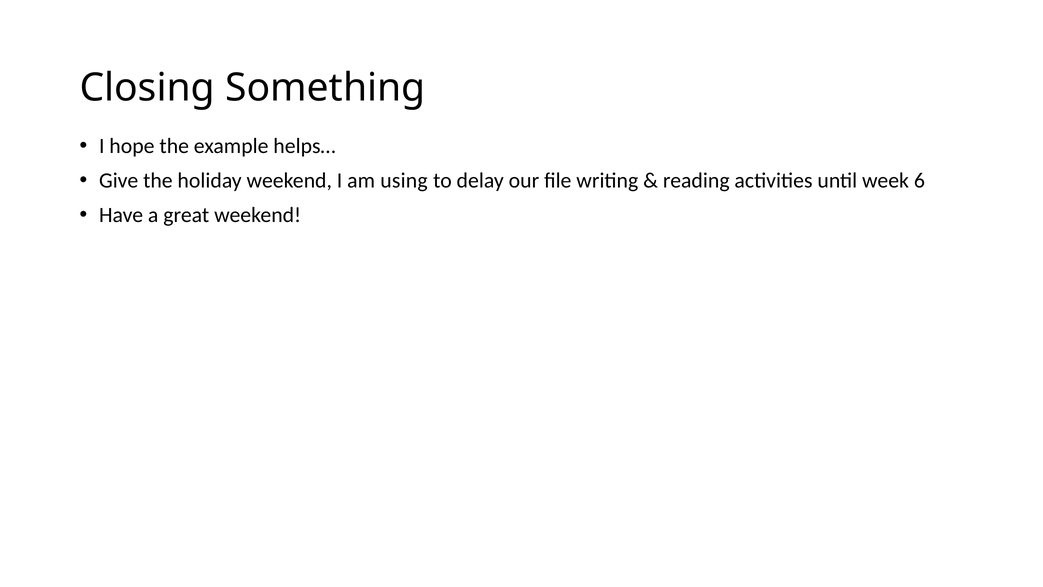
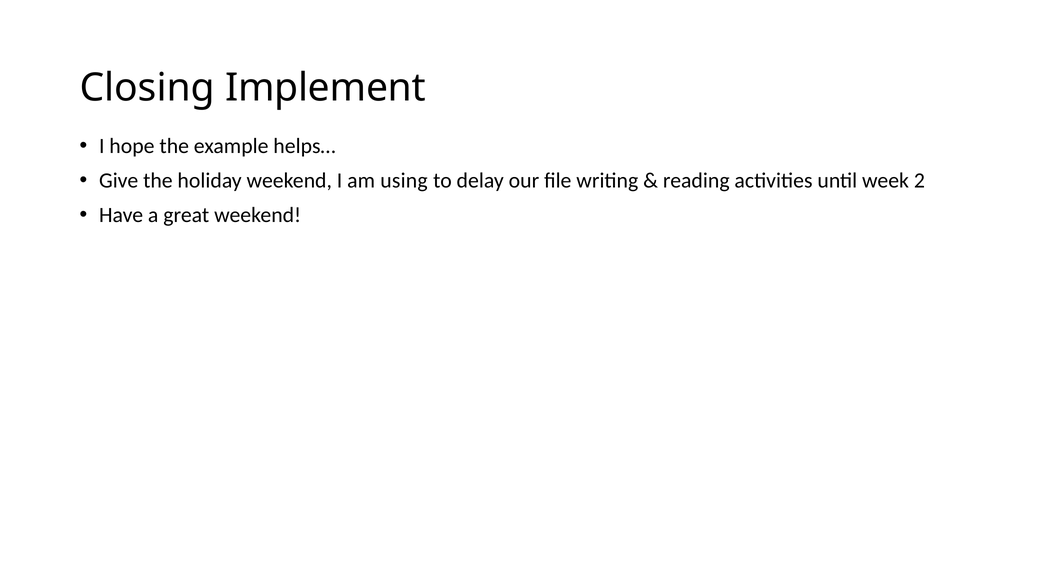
Something: Something -> Implement
6: 6 -> 2
